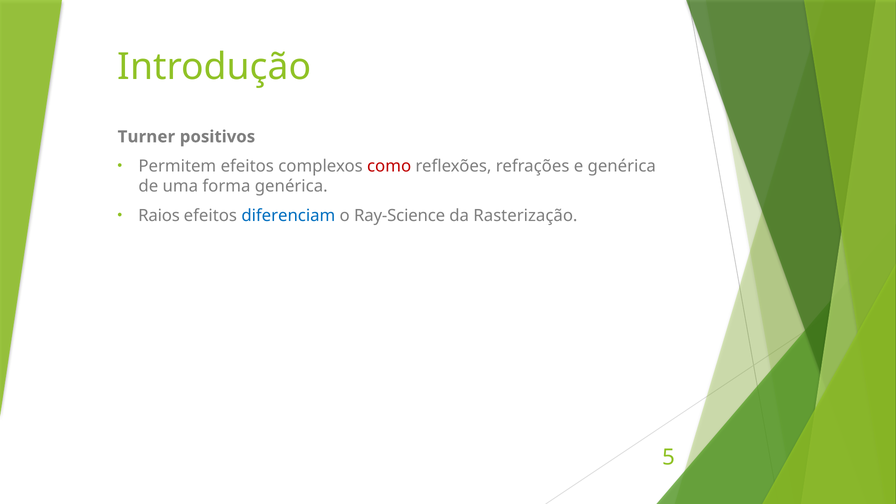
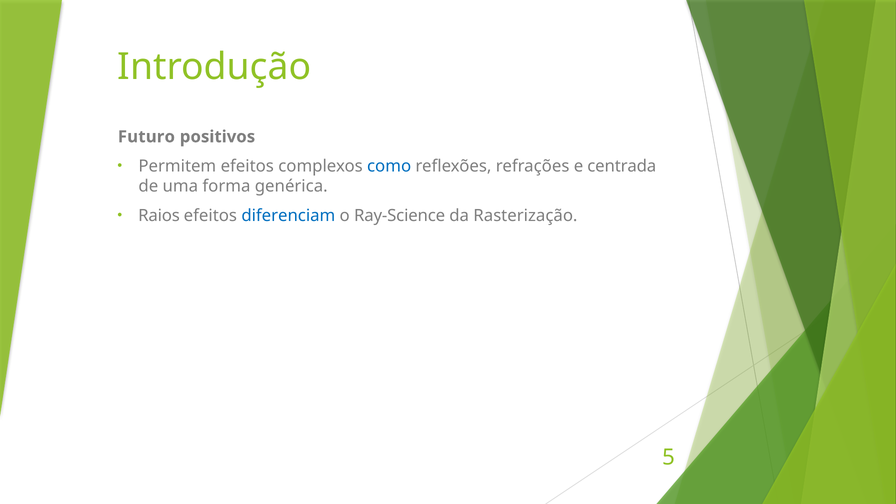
Turner: Turner -> Futuro
como colour: red -> blue
e genérica: genérica -> centrada
